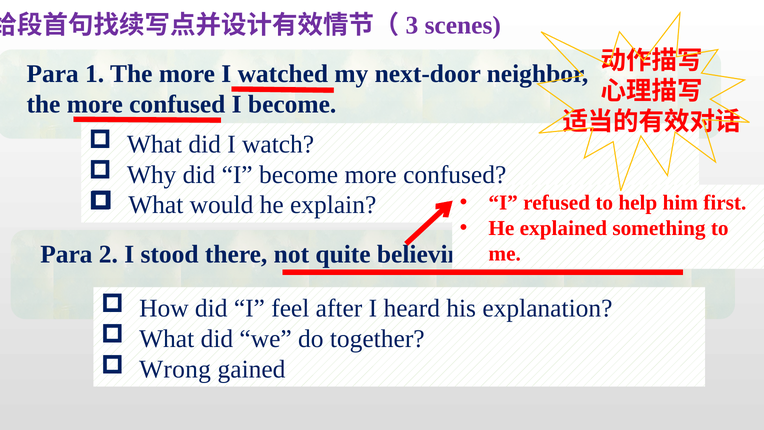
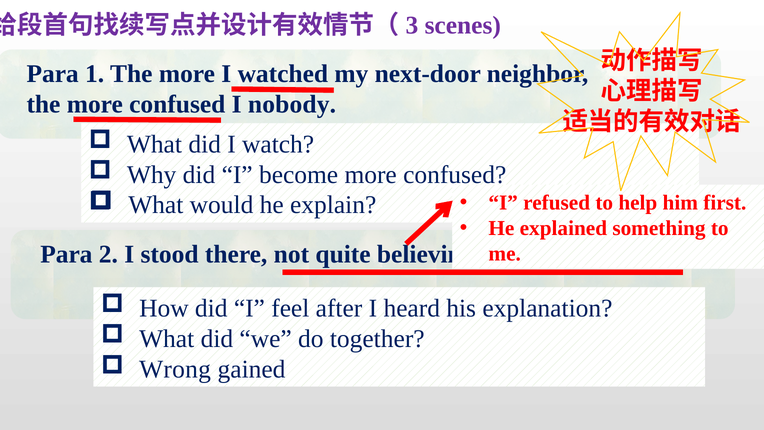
become at (292, 104): become -> nobody
